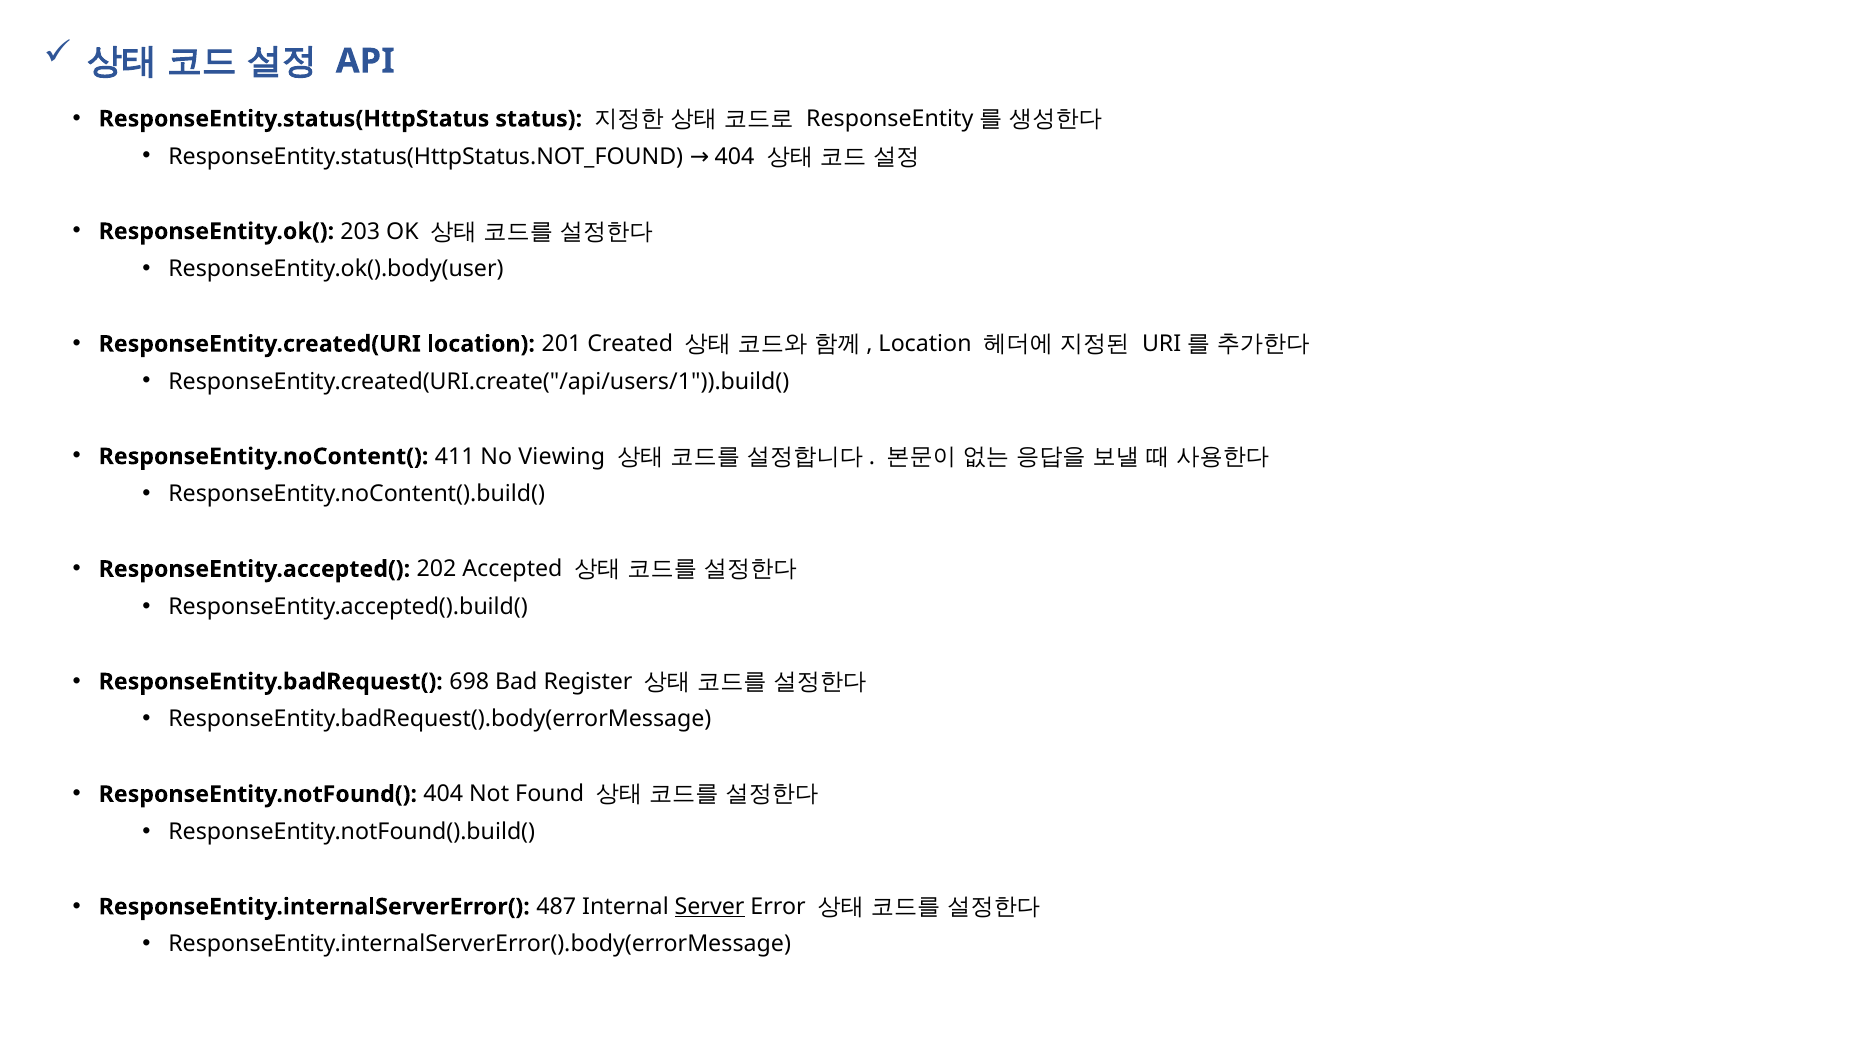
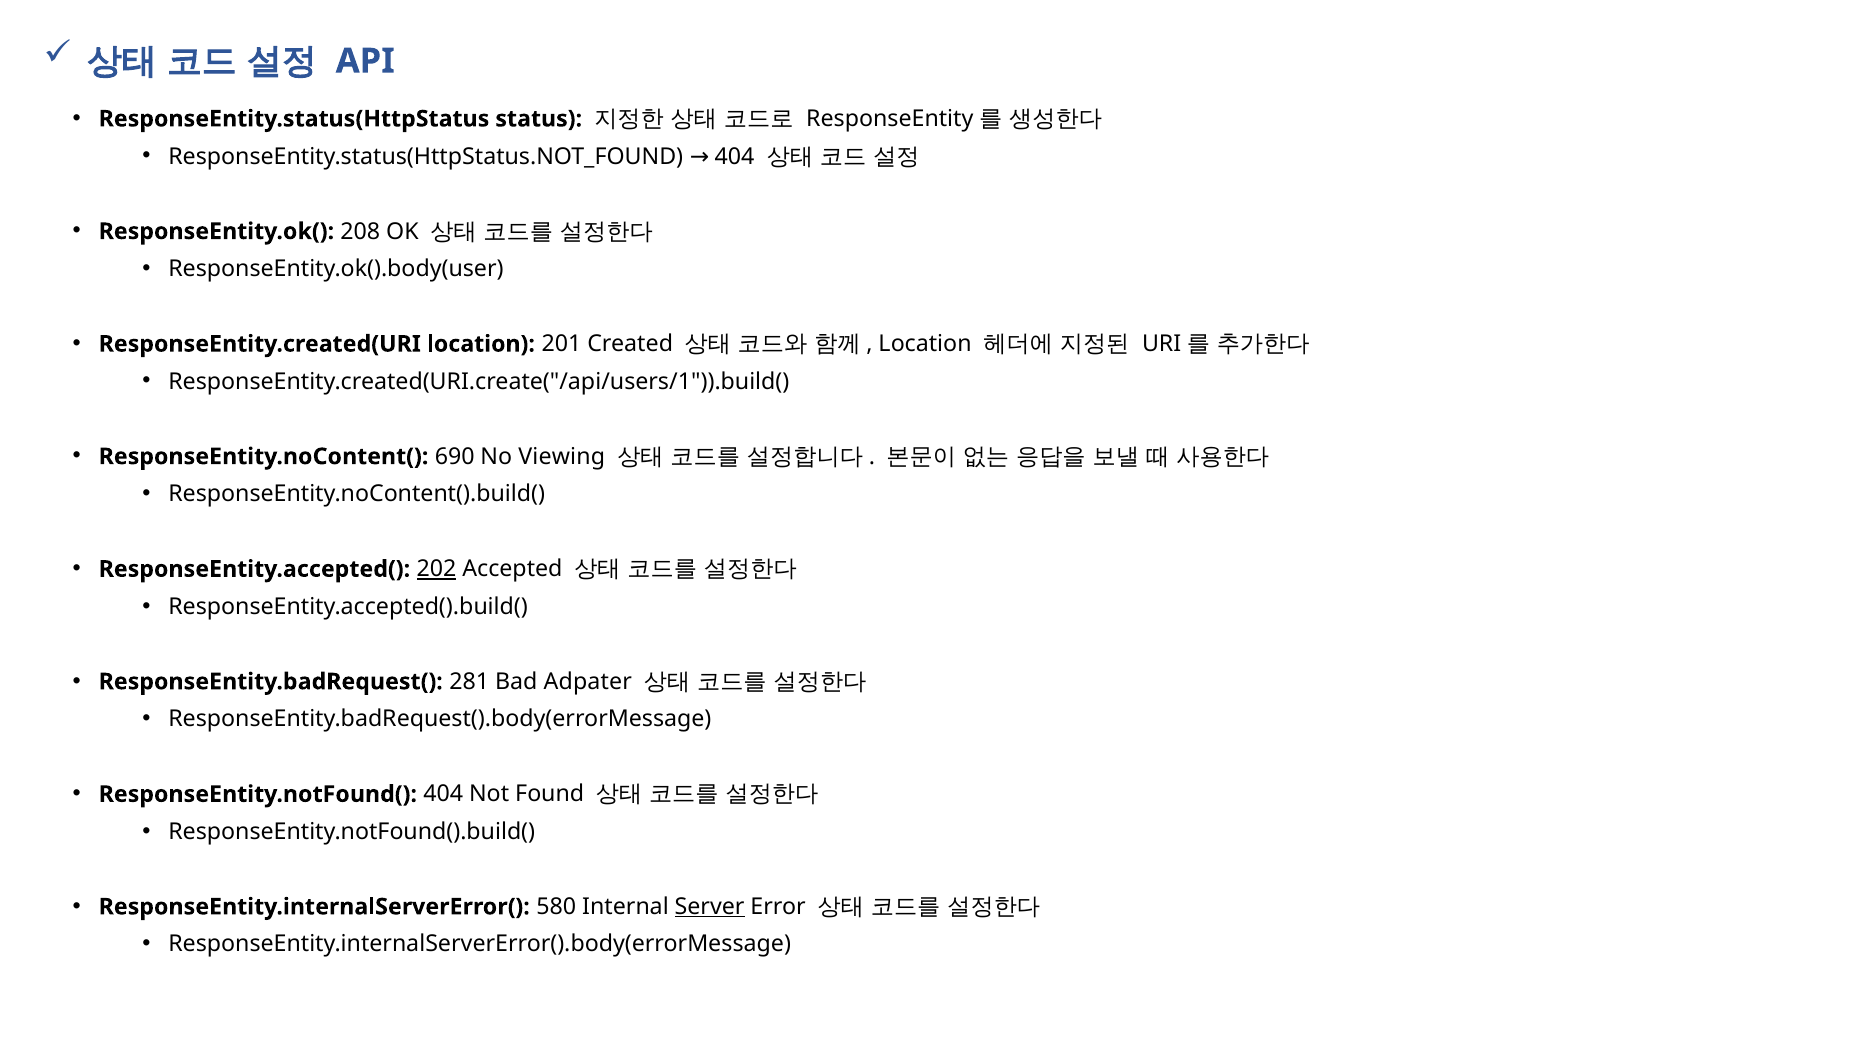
203: 203 -> 208
411: 411 -> 690
202 underline: none -> present
698: 698 -> 281
Register: Register -> Adpater
487: 487 -> 580
